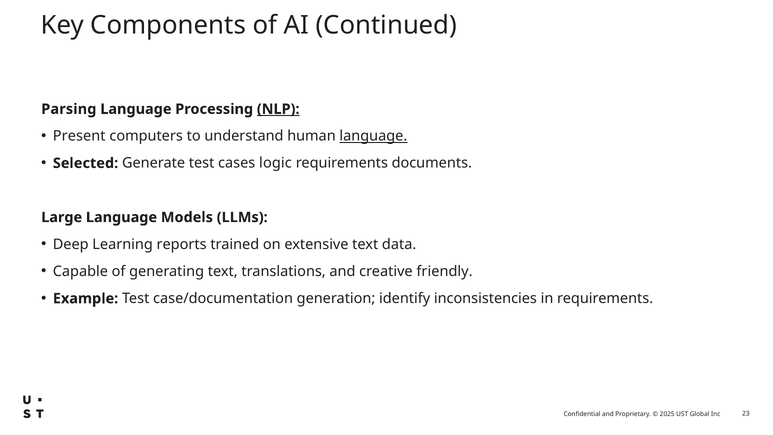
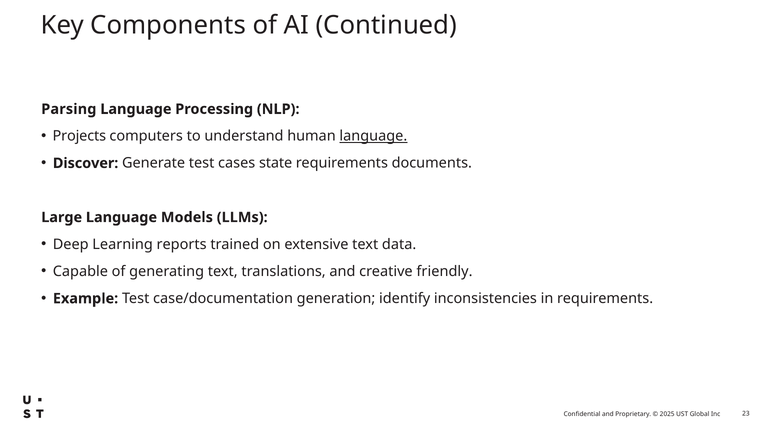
NLP underline: present -> none
Present: Present -> Projects
Selected: Selected -> Discover
logic: logic -> state
